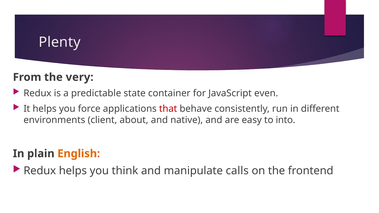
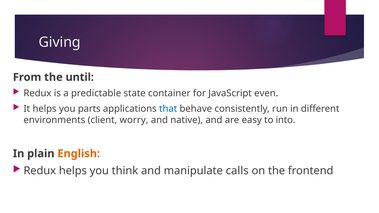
Plenty: Plenty -> Giving
very: very -> until
force: force -> parts
that colour: red -> blue
about: about -> worry
